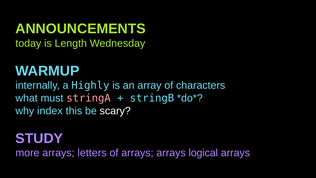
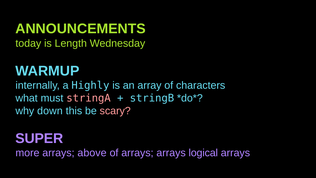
index: index -> down
scary colour: white -> pink
STUDY: STUDY -> SUPER
letters: letters -> above
